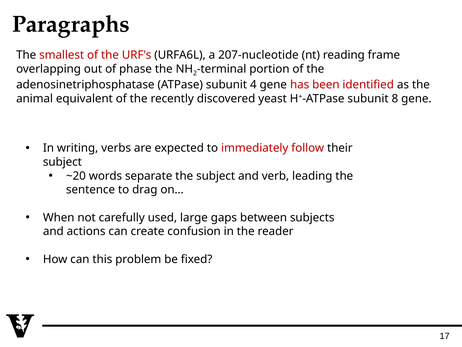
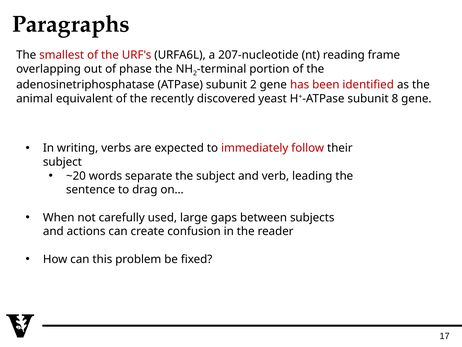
subunit 4: 4 -> 2
